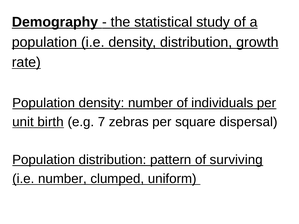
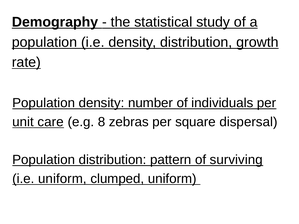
birth: birth -> care
7: 7 -> 8
i.e number: number -> uniform
